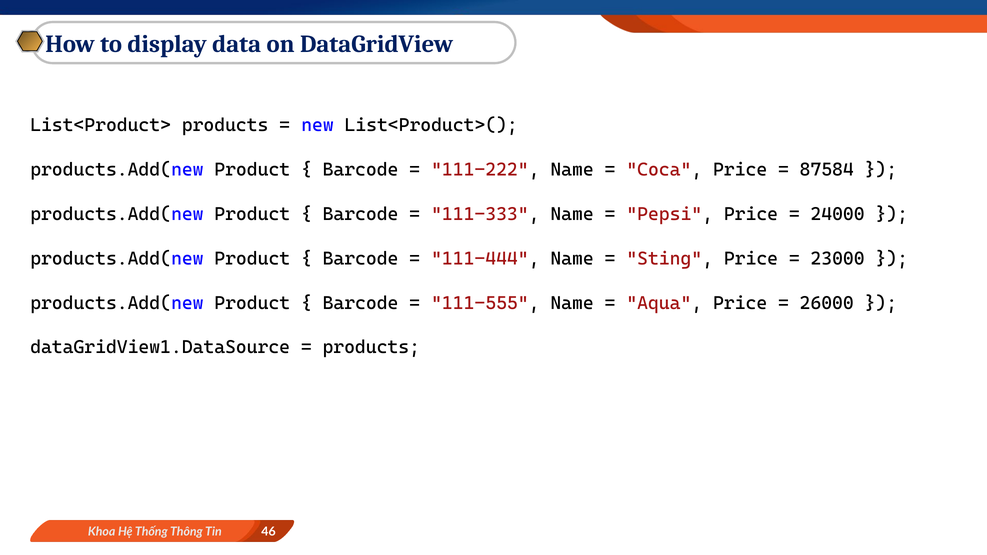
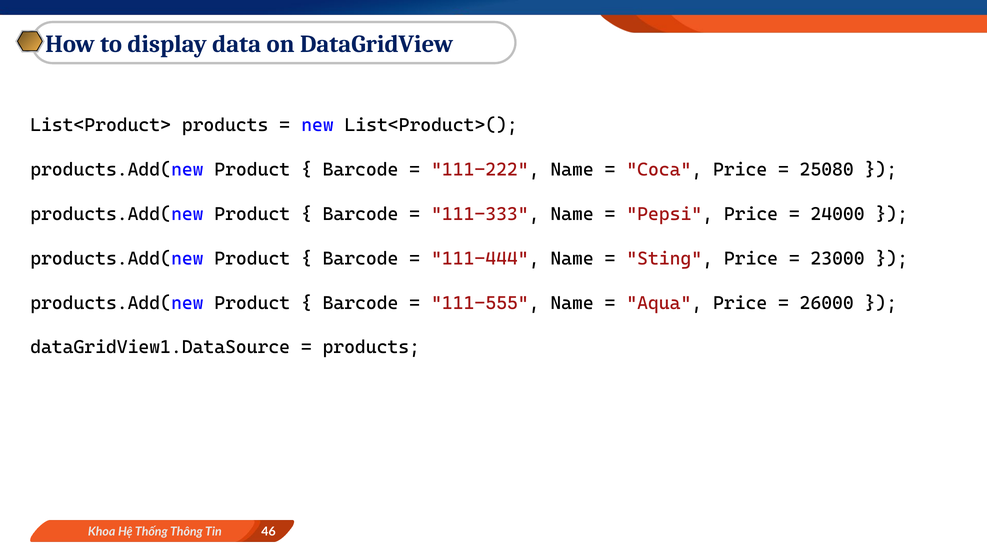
87584: 87584 -> 25080
